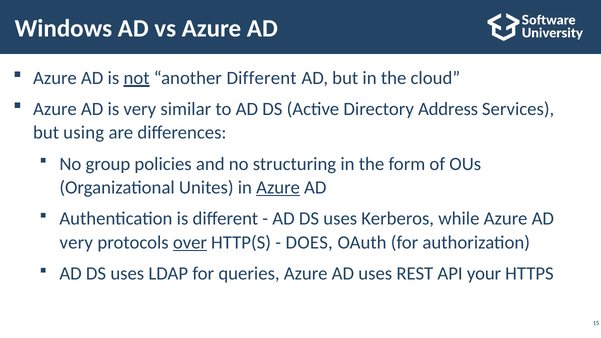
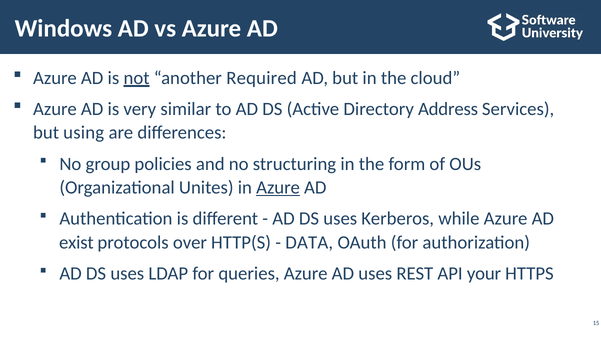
another Different: Different -> Required
very at (76, 242): very -> exist
over underline: present -> none
DOES: DOES -> DATA
